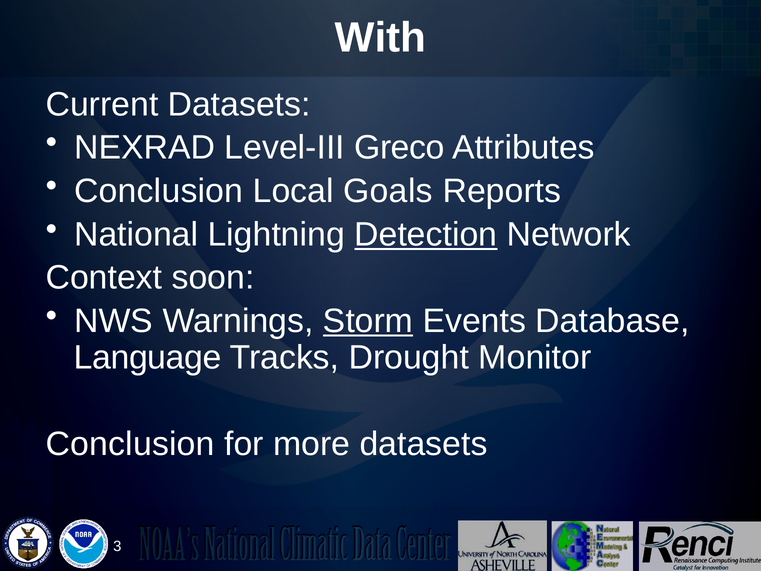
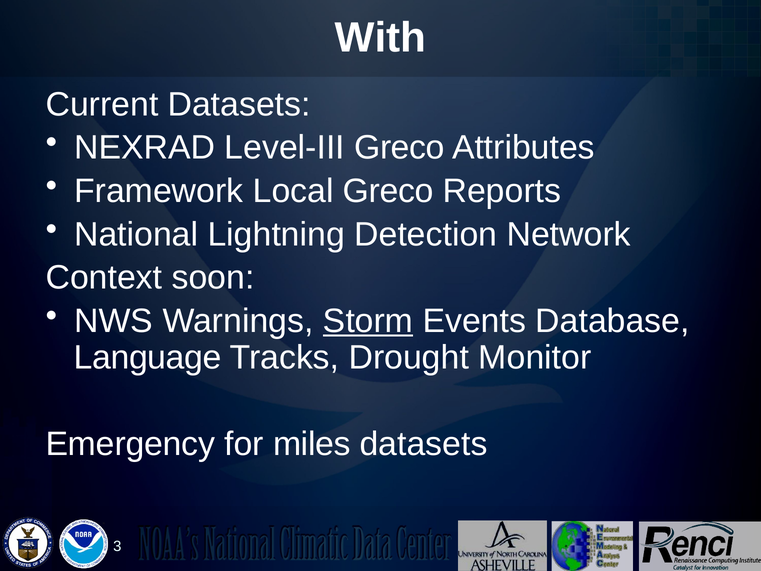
Conclusion at (159, 191): Conclusion -> Framework
Local Goals: Goals -> Greco
Detection underline: present -> none
Conclusion at (130, 444): Conclusion -> Emergency
more: more -> miles
